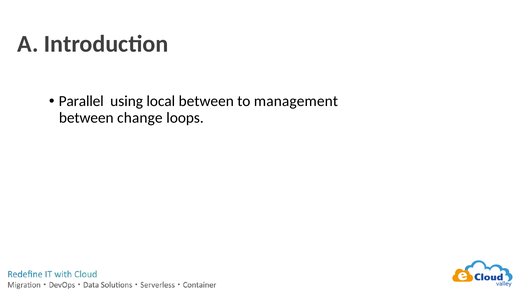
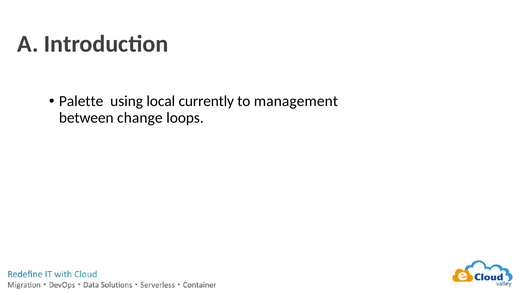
Parallel: Parallel -> Palette
local between: between -> currently
